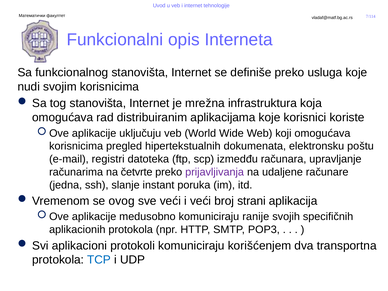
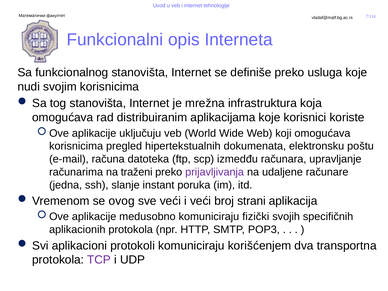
registri: registri -> računa
četvrte: četvrte -> traženi
ranije: ranije -> fizički
TCP colour: blue -> purple
